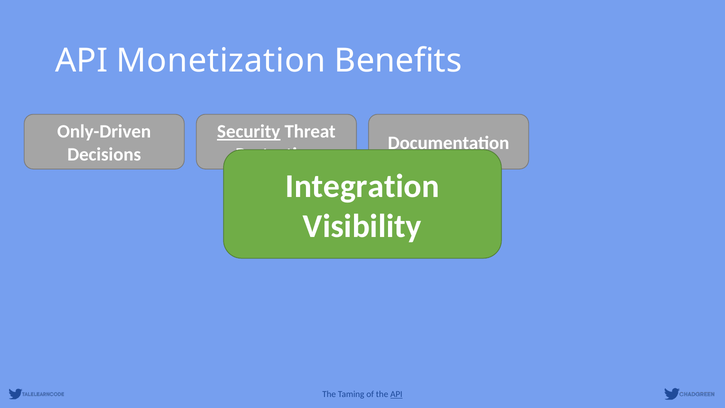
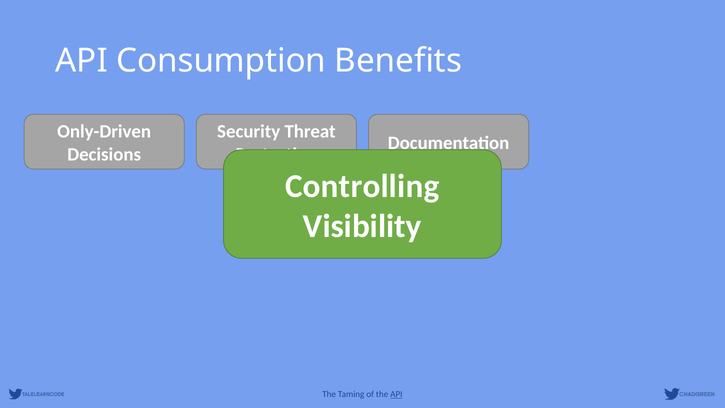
Monetization: Monetization -> Consumption
Security underline: present -> none
Integration: Integration -> Controlling
